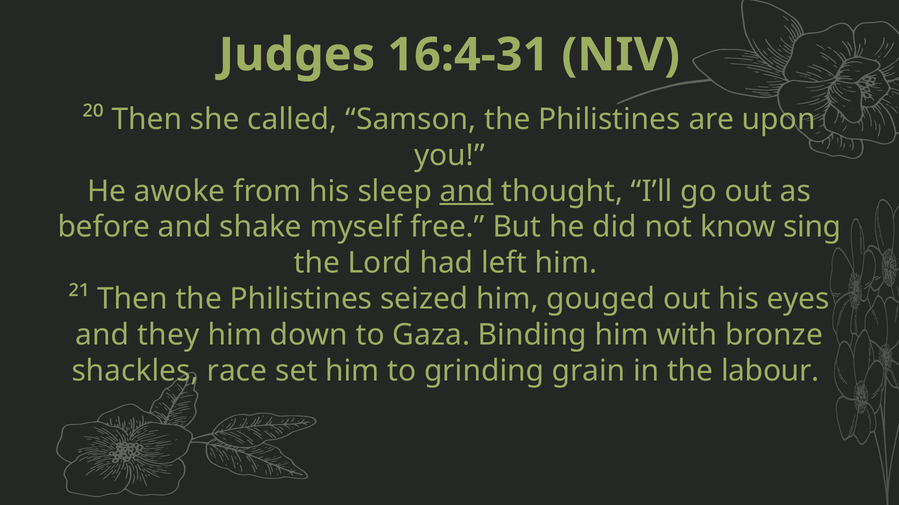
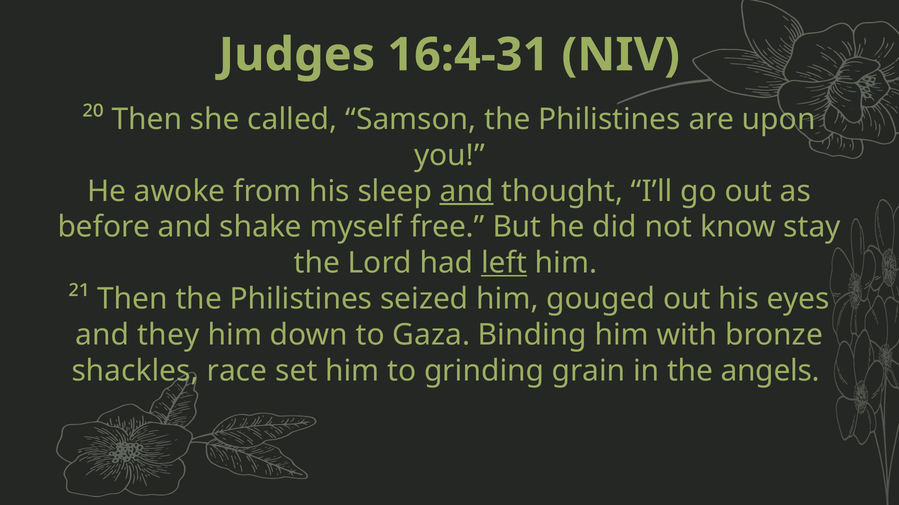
sing: sing -> stay
left underline: none -> present
labour: labour -> angels
